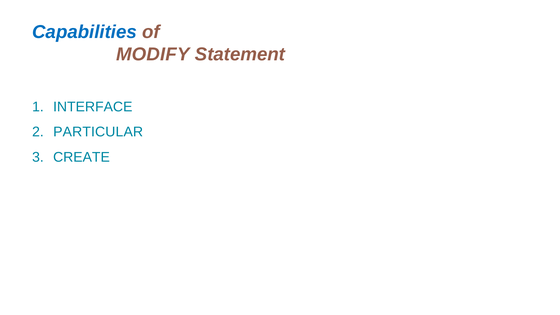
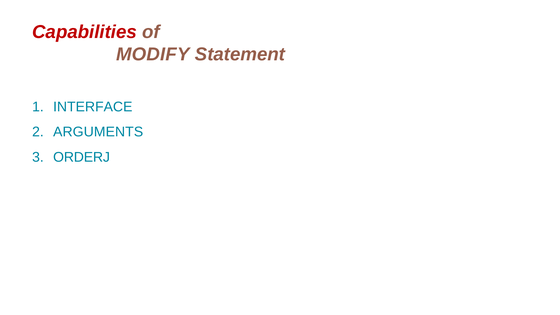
Capabilities colour: blue -> red
PARTICULAR: PARTICULAR -> ARGUMENTS
CREATE: CREATE -> ORDERJ
